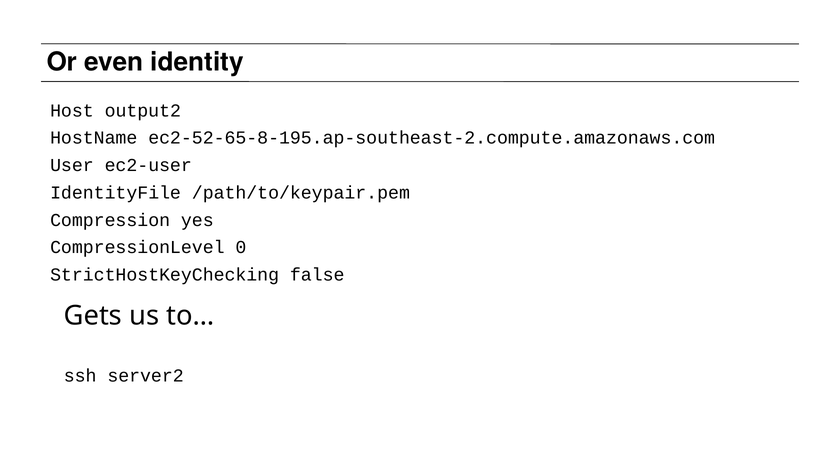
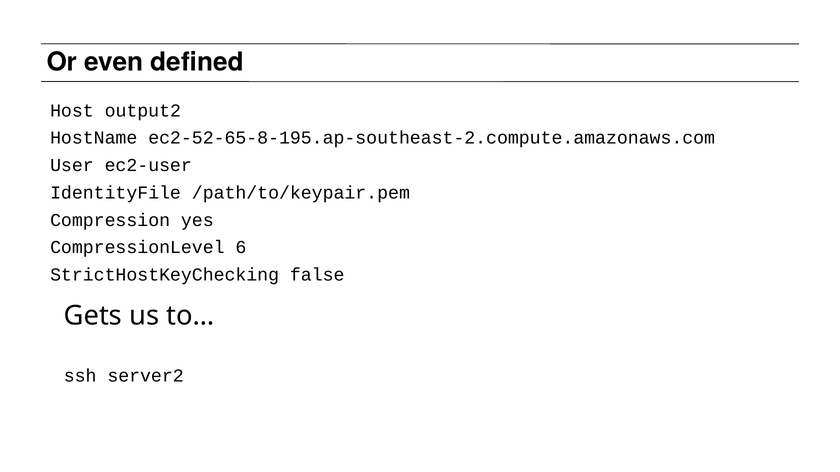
identity: identity -> defined
0: 0 -> 6
